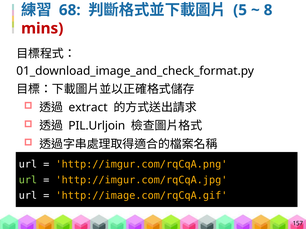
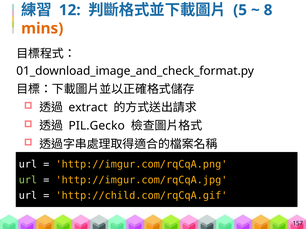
68: 68 -> 12
mins colour: red -> orange
PIL.Urljoin: PIL.Urljoin -> PIL.Gecko
http://image.com/rqCqA.gif: http://image.com/rqCqA.gif -> http://child.com/rqCqA.gif
